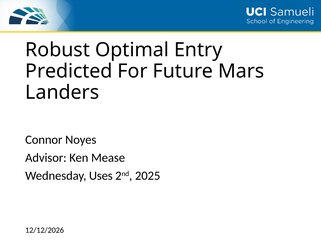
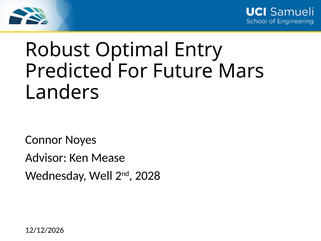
Uses: Uses -> Well
2025: 2025 -> 2028
